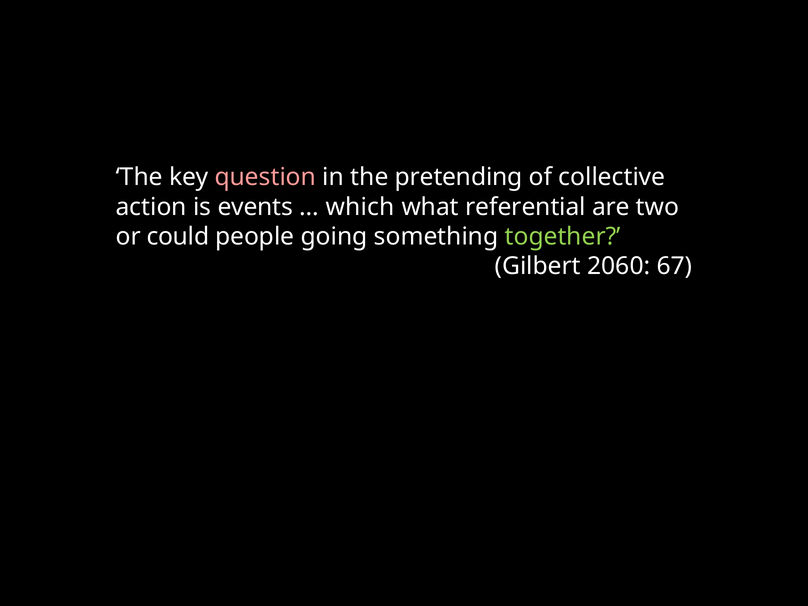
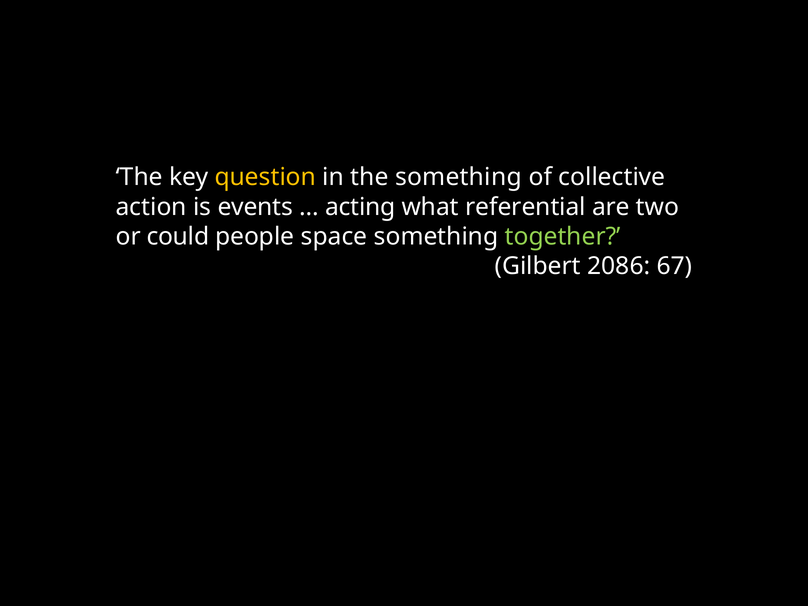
question colour: pink -> yellow
the pretending: pretending -> something
which: which -> acting
going: going -> space
2060: 2060 -> 2086
